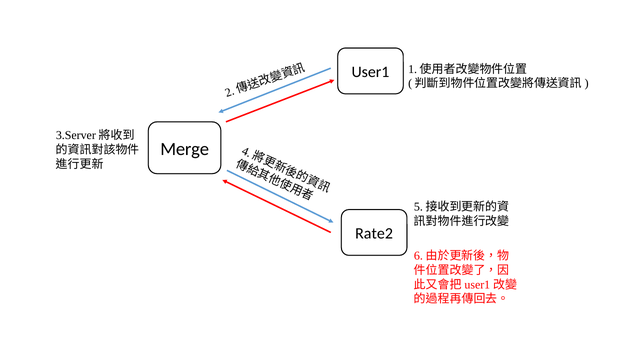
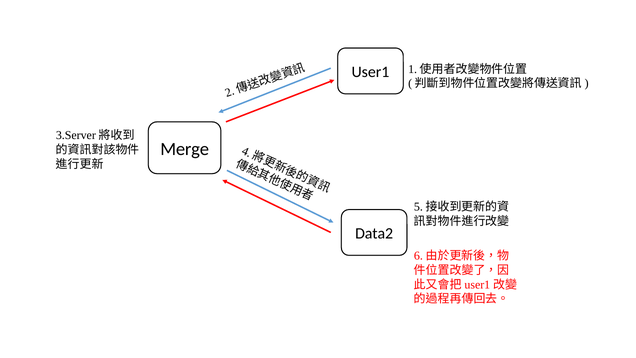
Rate2: Rate2 -> Data2
